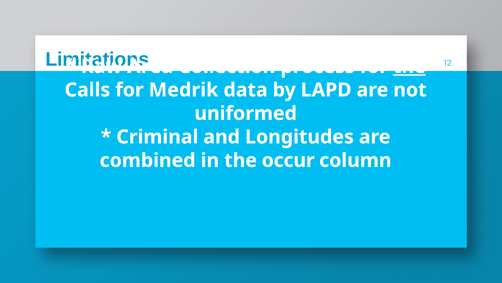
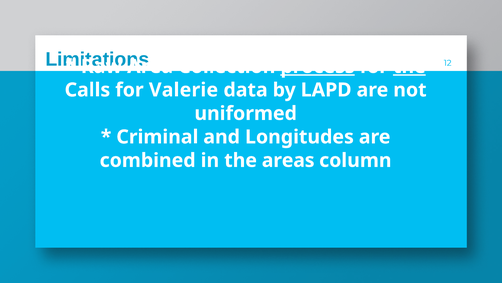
process underline: none -> present
Medrik: Medrik -> Valerie
occur: occur -> areas
